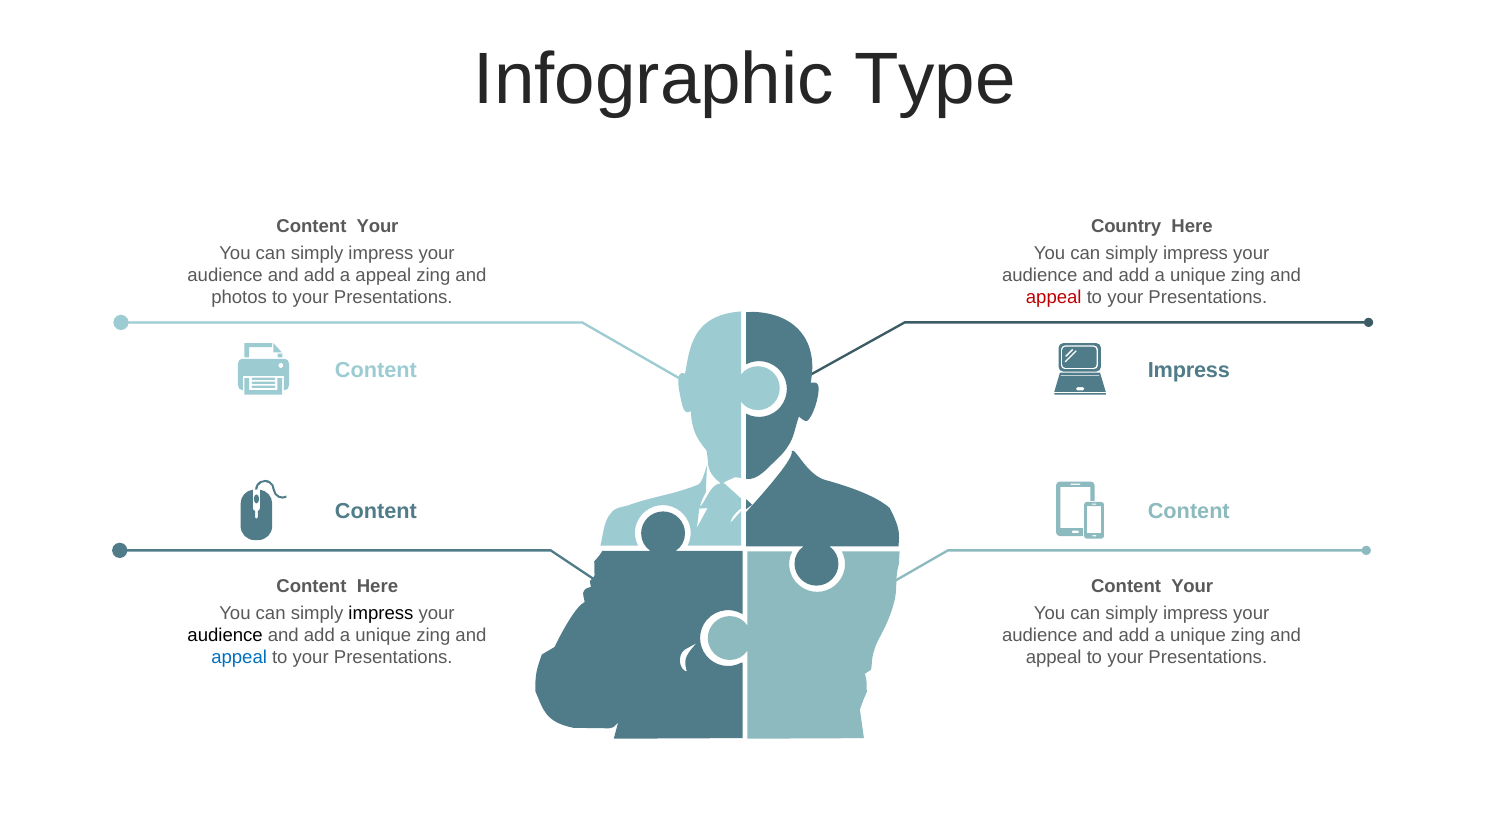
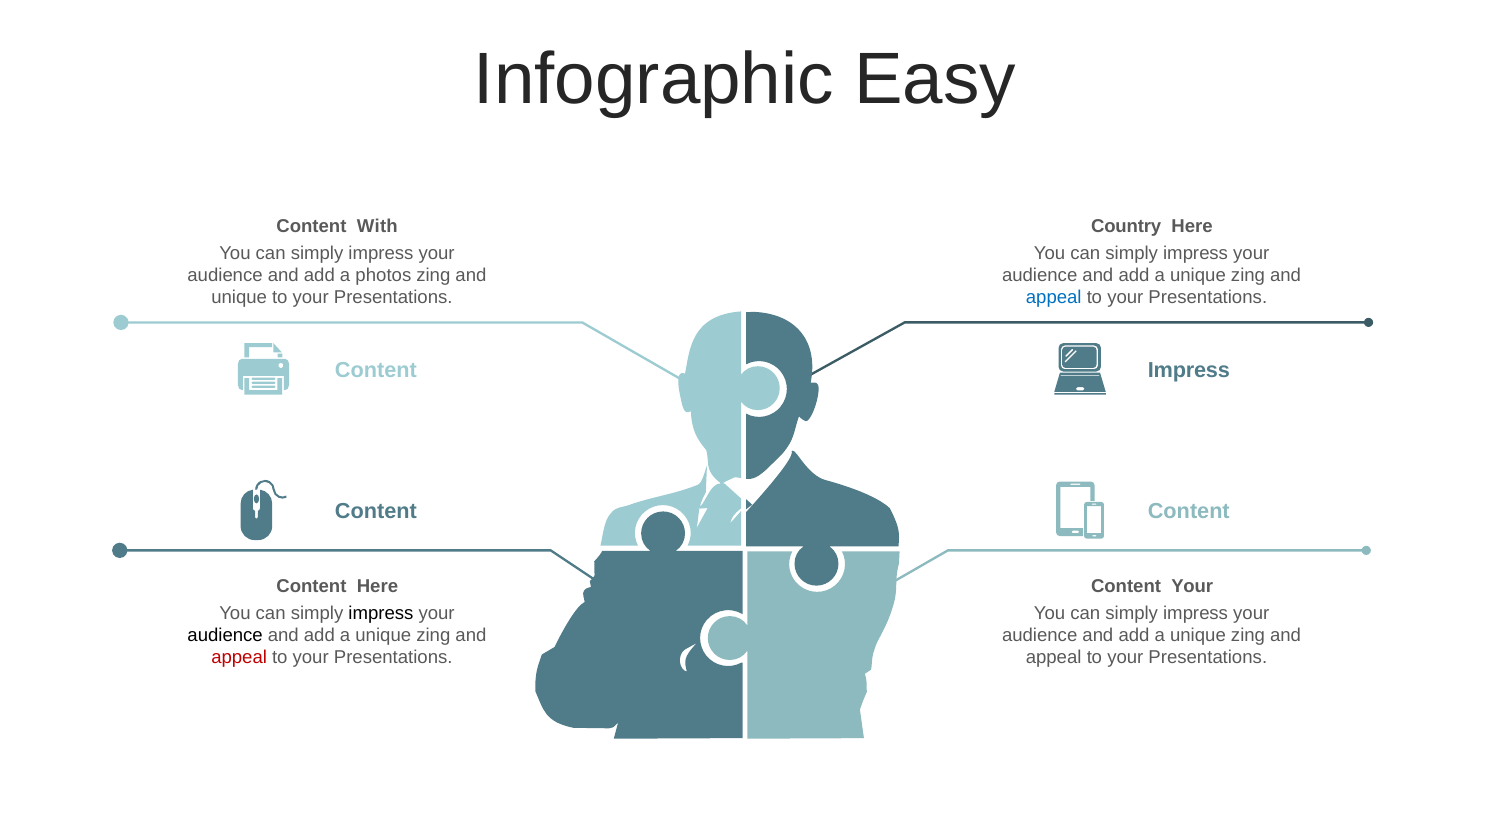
Type: Type -> Easy
Your at (378, 227): Your -> With
a appeal: appeal -> photos
photos at (239, 298): photos -> unique
appeal at (1054, 298) colour: red -> blue
appeal at (239, 658) colour: blue -> red
